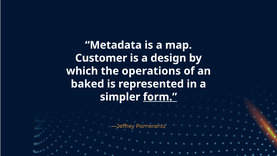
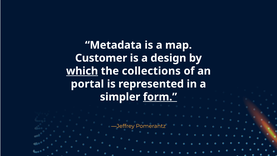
which underline: none -> present
operations: operations -> collections
baked: baked -> portal
